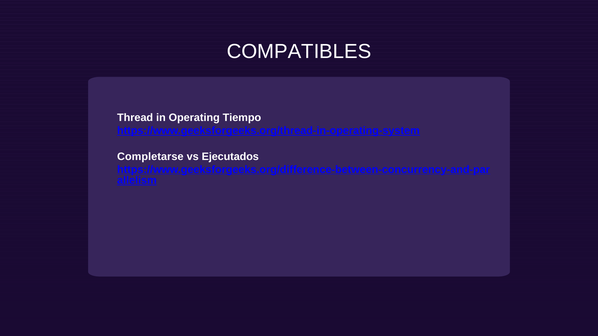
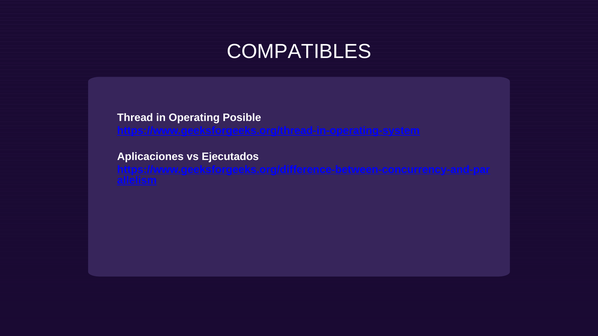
Tiempo: Tiempo -> Posible
Completarse: Completarse -> Aplicaciones
